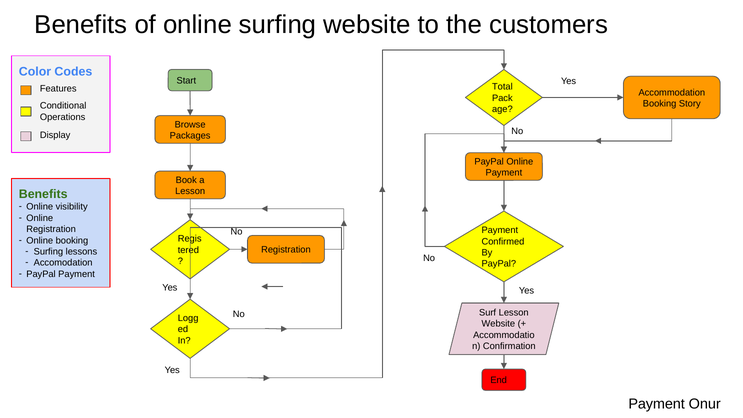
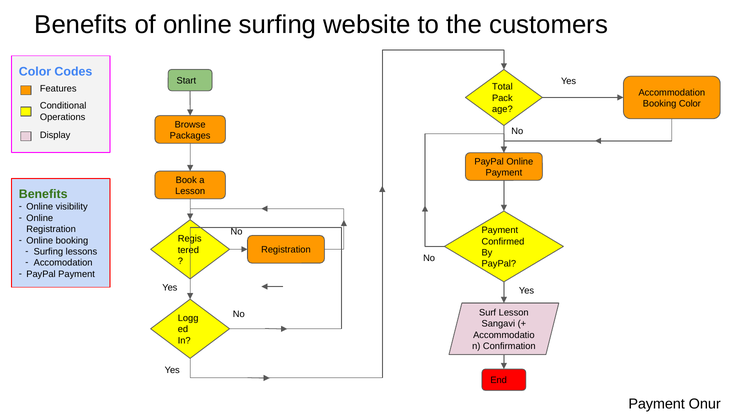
Booking Story: Story -> Color
Website at (498, 324): Website -> Sangavi
